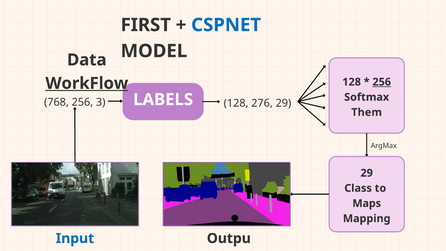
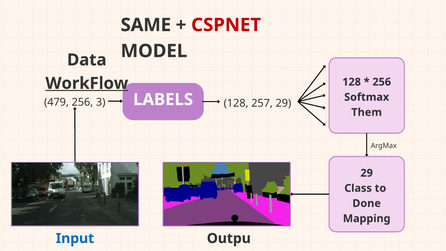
FIRST: FIRST -> SAME
CSPNET colour: blue -> red
256 at (382, 82) underline: present -> none
276: 276 -> 257
768: 768 -> 479
Maps: Maps -> Done
